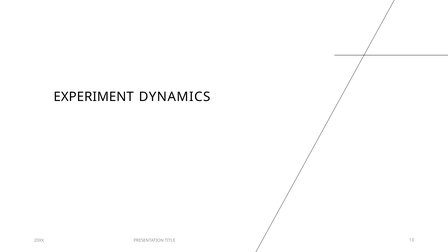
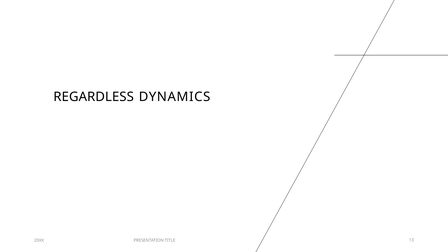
EXPERIMENT: EXPERIMENT -> REGARDLESS
